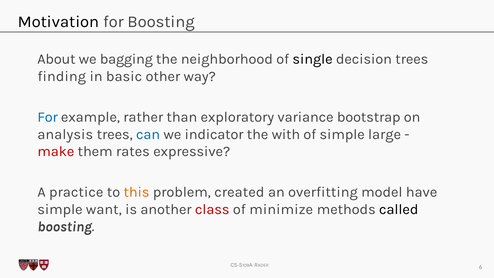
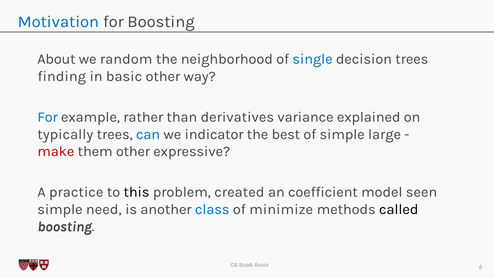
Motivation colour: black -> blue
bagging: bagging -> random
single colour: black -> blue
exploratory: exploratory -> derivatives
bootstrap: bootstrap -> explained
analysis: analysis -> typically
with: with -> best
them rates: rates -> other
this colour: orange -> black
overfitting: overfitting -> coefficient
have: have -> seen
want: want -> need
class colour: red -> blue
